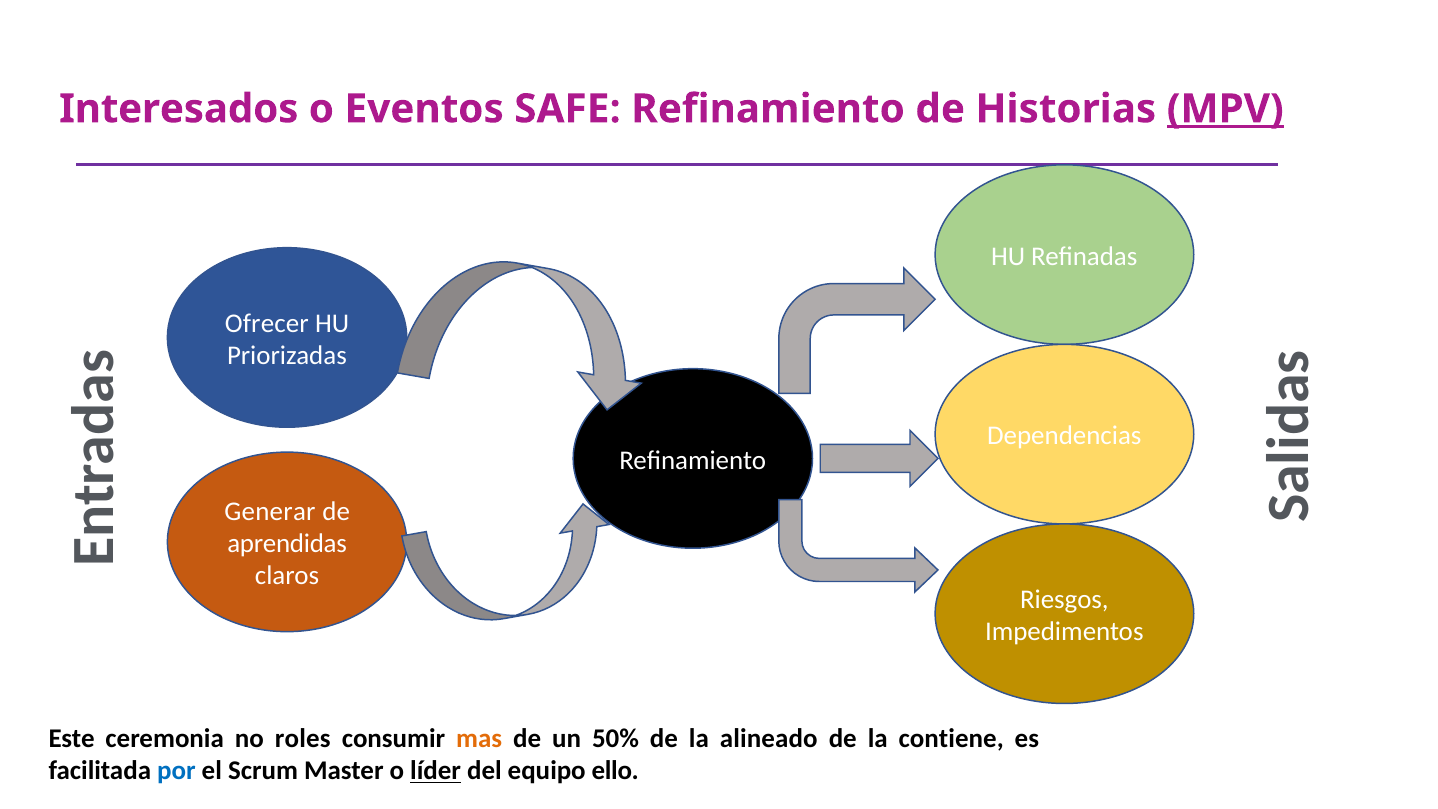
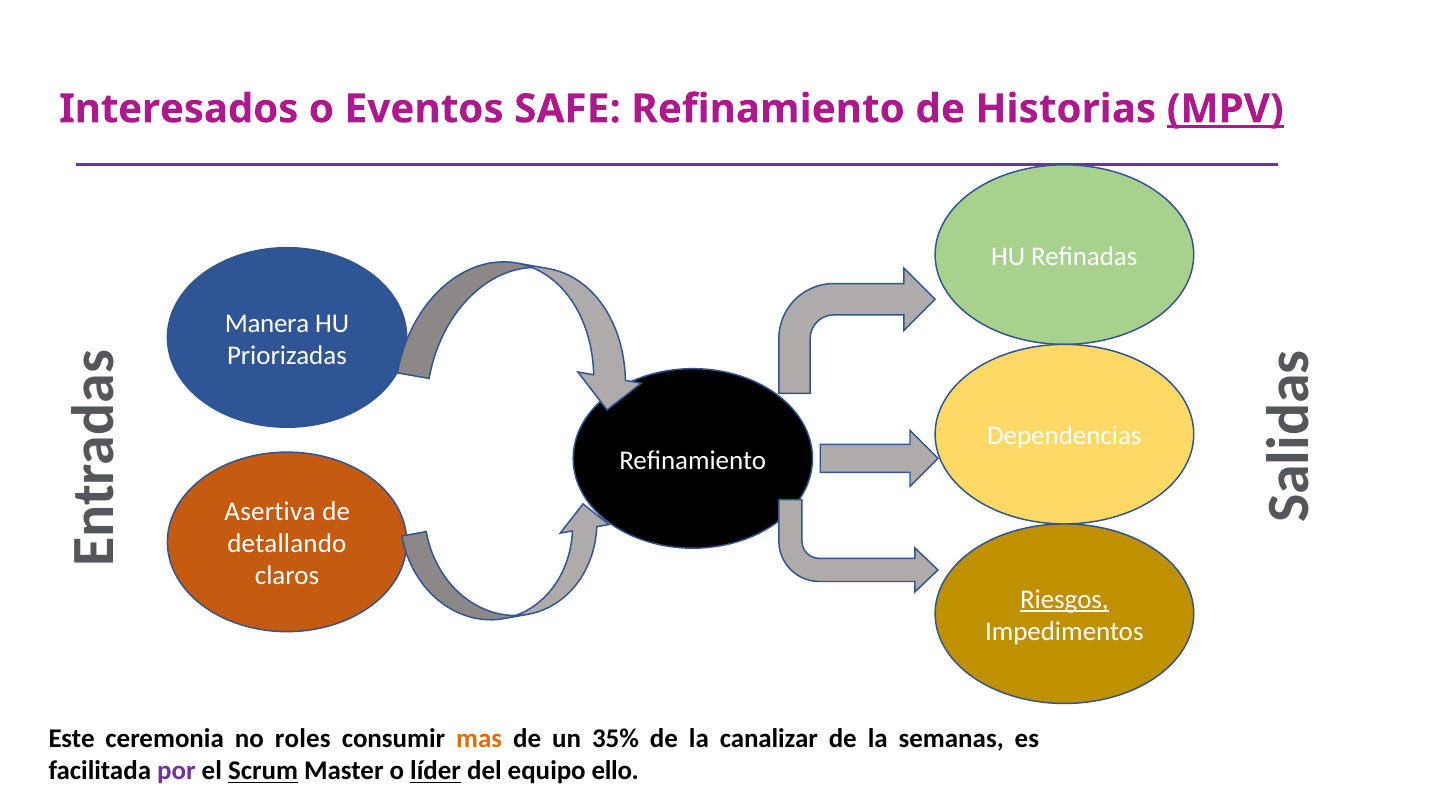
Ofrecer: Ofrecer -> Manera
Generar: Generar -> Asertiva
aprendidas: aprendidas -> detallando
Riesgos underline: none -> present
50%: 50% -> 35%
alineado: alineado -> canalizar
contiene: contiene -> semanas
por colour: blue -> purple
Scrum underline: none -> present
